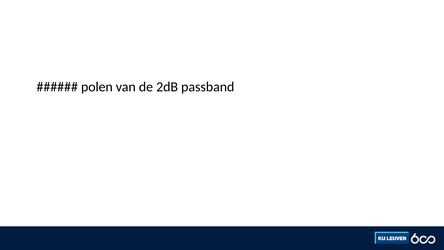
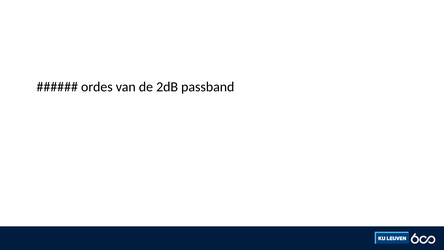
polen: polen -> ordes
